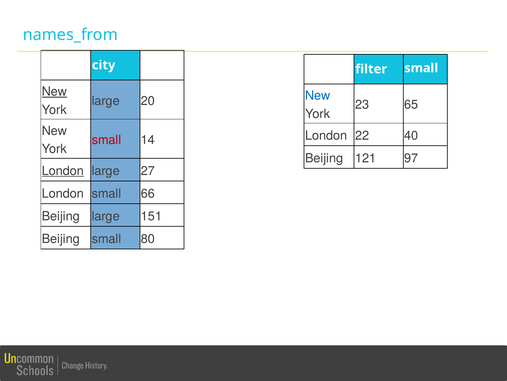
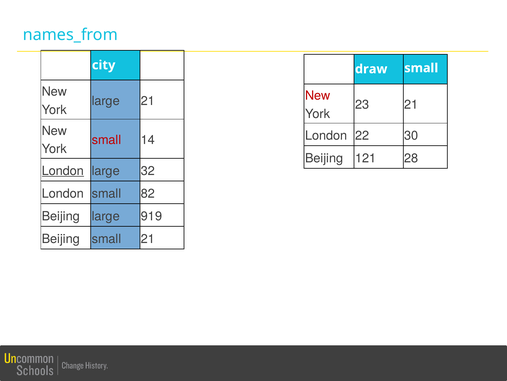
filter: filter -> draw
New at (54, 92) underline: present -> none
New at (318, 96) colour: blue -> red
large 20: 20 -> 21
23 65: 65 -> 21
40: 40 -> 30
97: 97 -> 28
27: 27 -> 32
66: 66 -> 82
151: 151 -> 919
small 80: 80 -> 21
